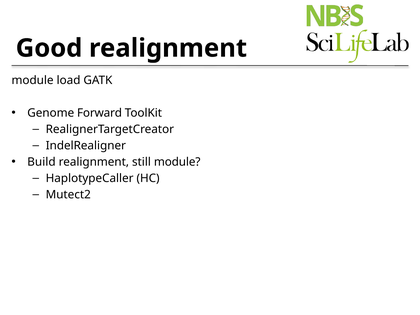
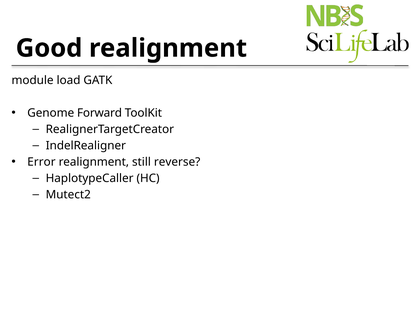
Build: Build -> Error
still module: module -> reverse
